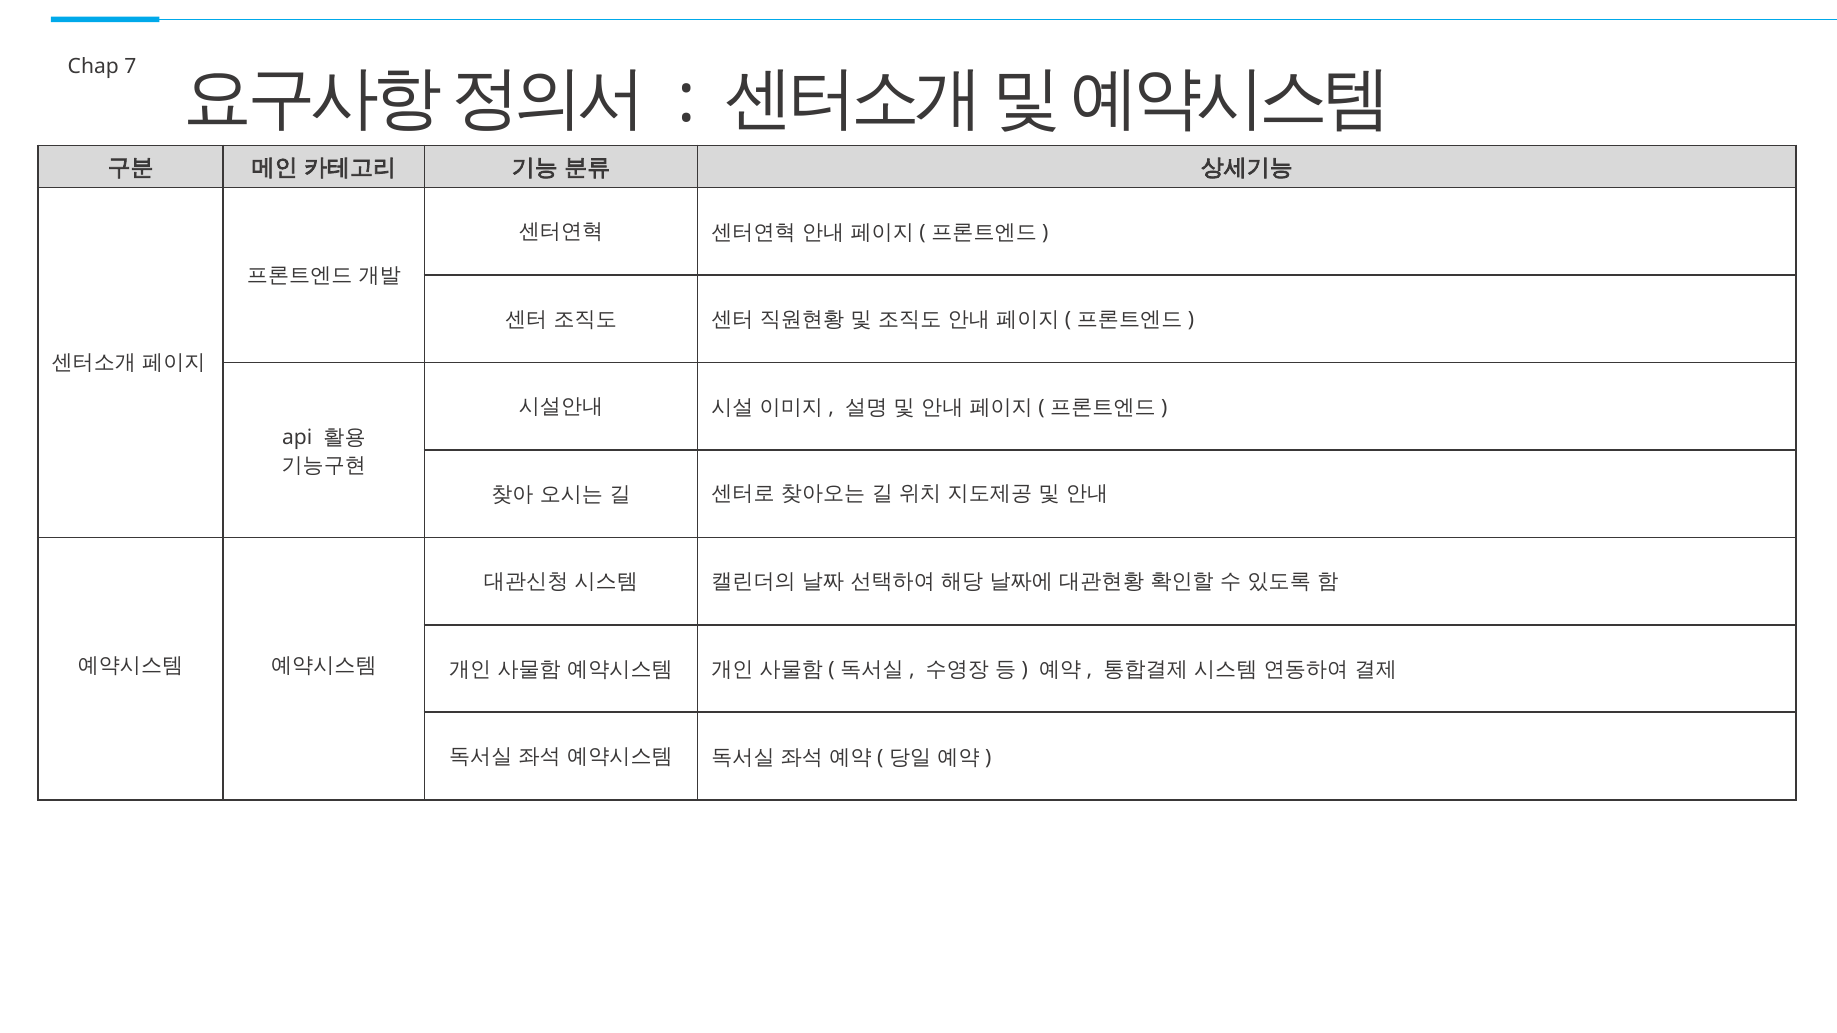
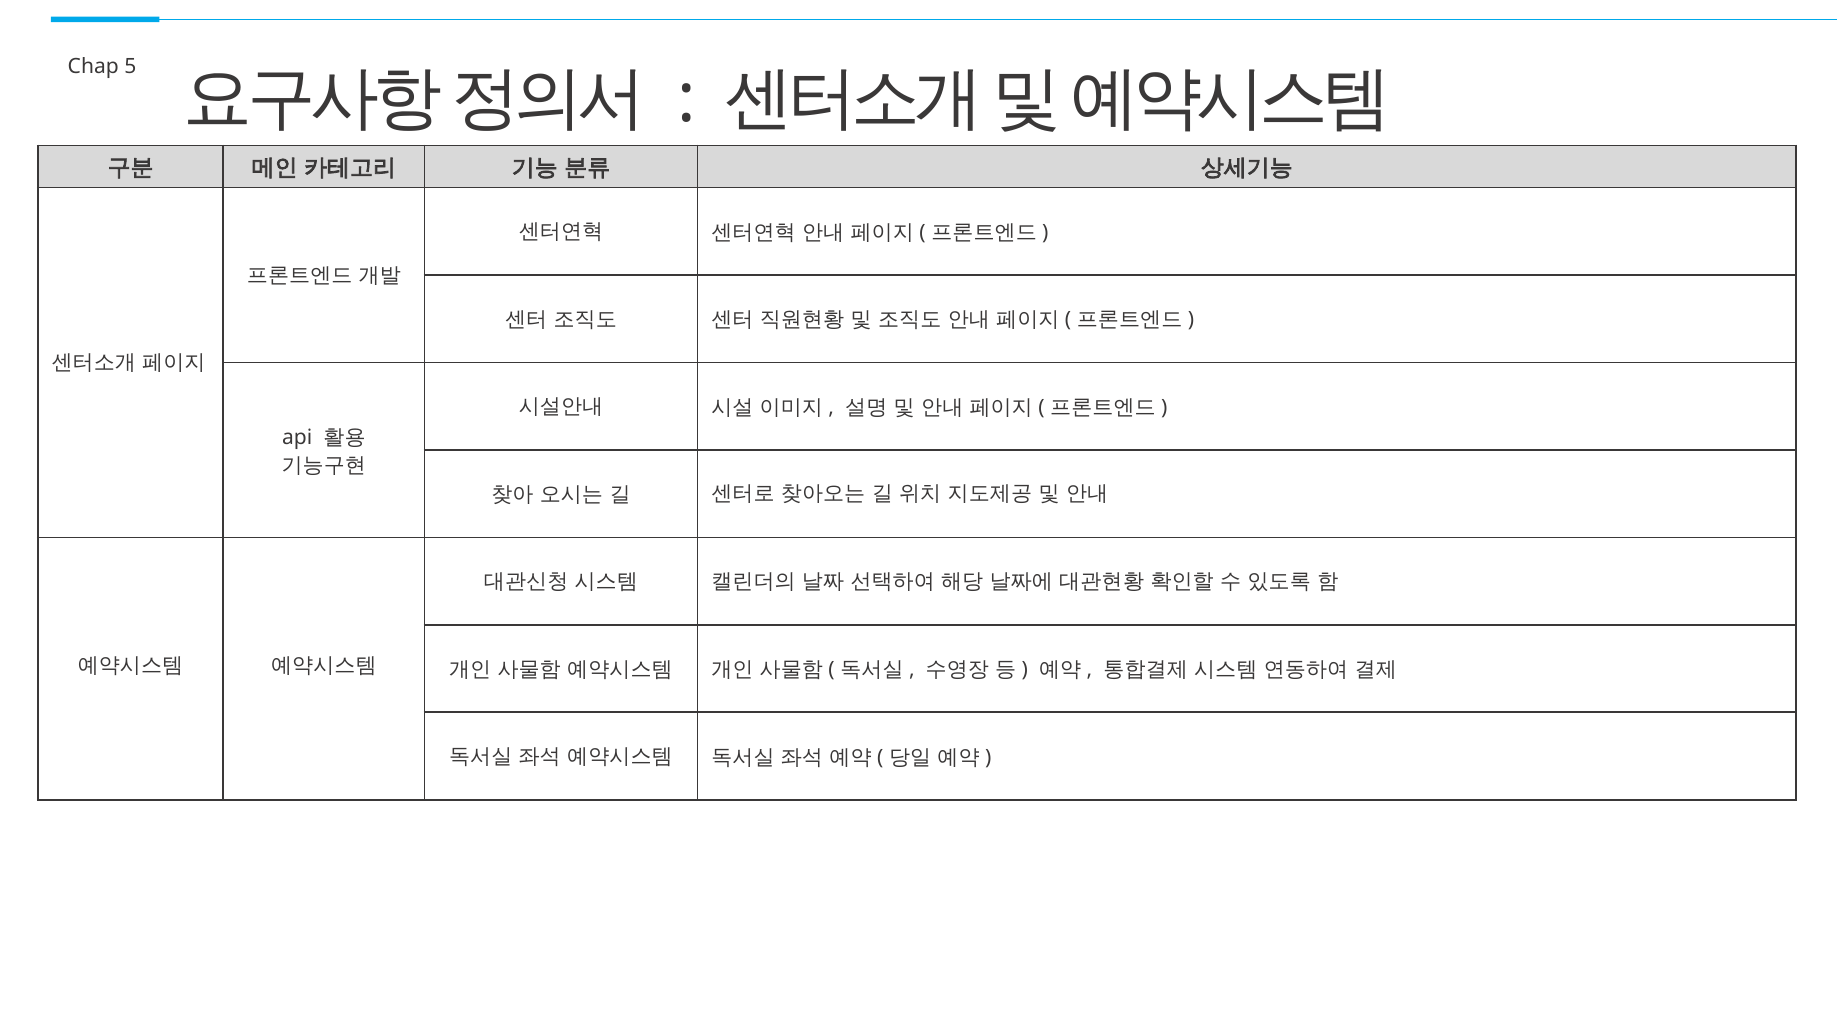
7: 7 -> 5
